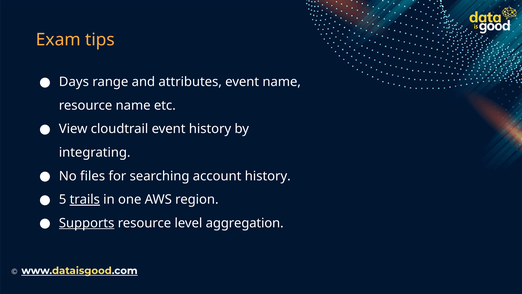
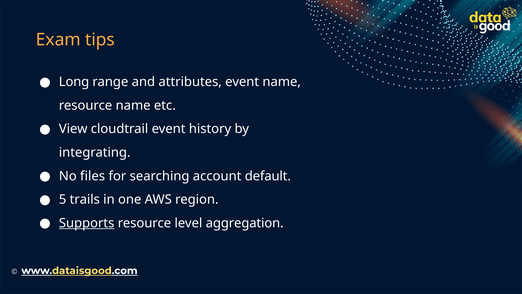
Days: Days -> Long
account history: history -> default
trails underline: present -> none
